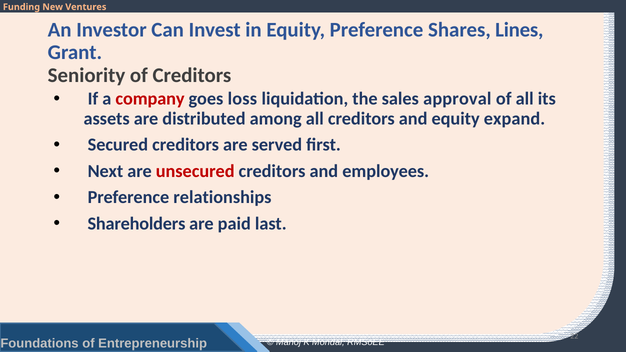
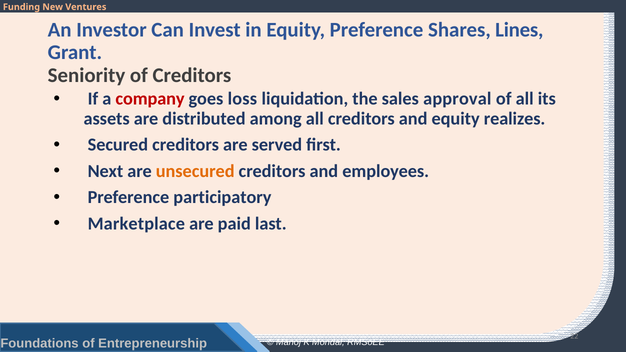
expand: expand -> realizes
unsecured colour: red -> orange
relationships: relationships -> participatory
Shareholders: Shareholders -> Marketplace
